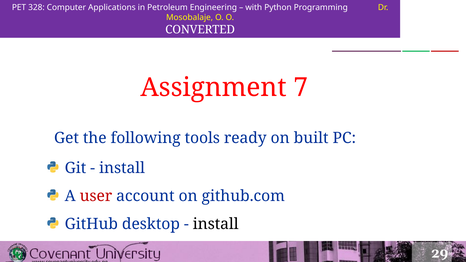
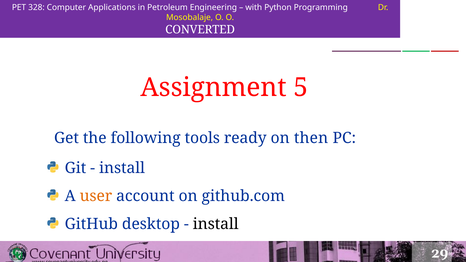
7: 7 -> 5
built: built -> then
user colour: red -> orange
